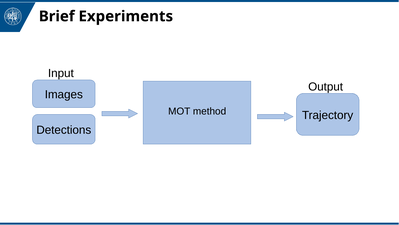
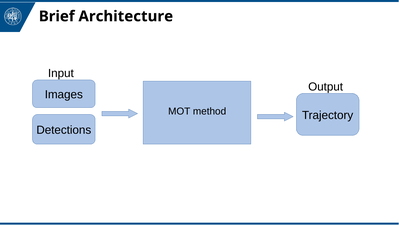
Experiments: Experiments -> Architecture
